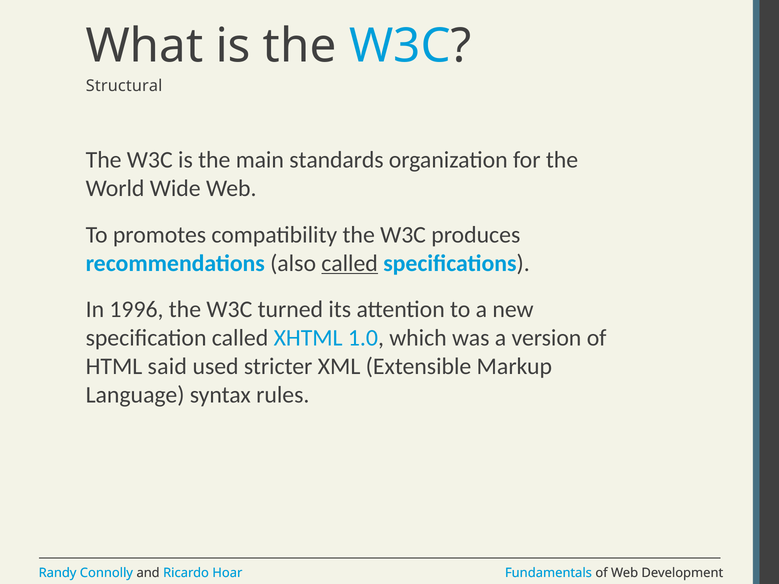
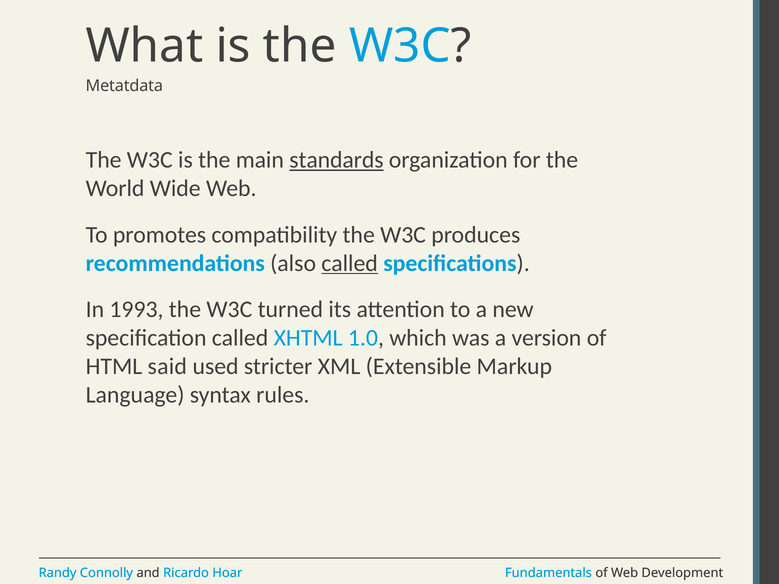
Structural: Structural -> Metatdata
standards underline: none -> present
1996: 1996 -> 1993
